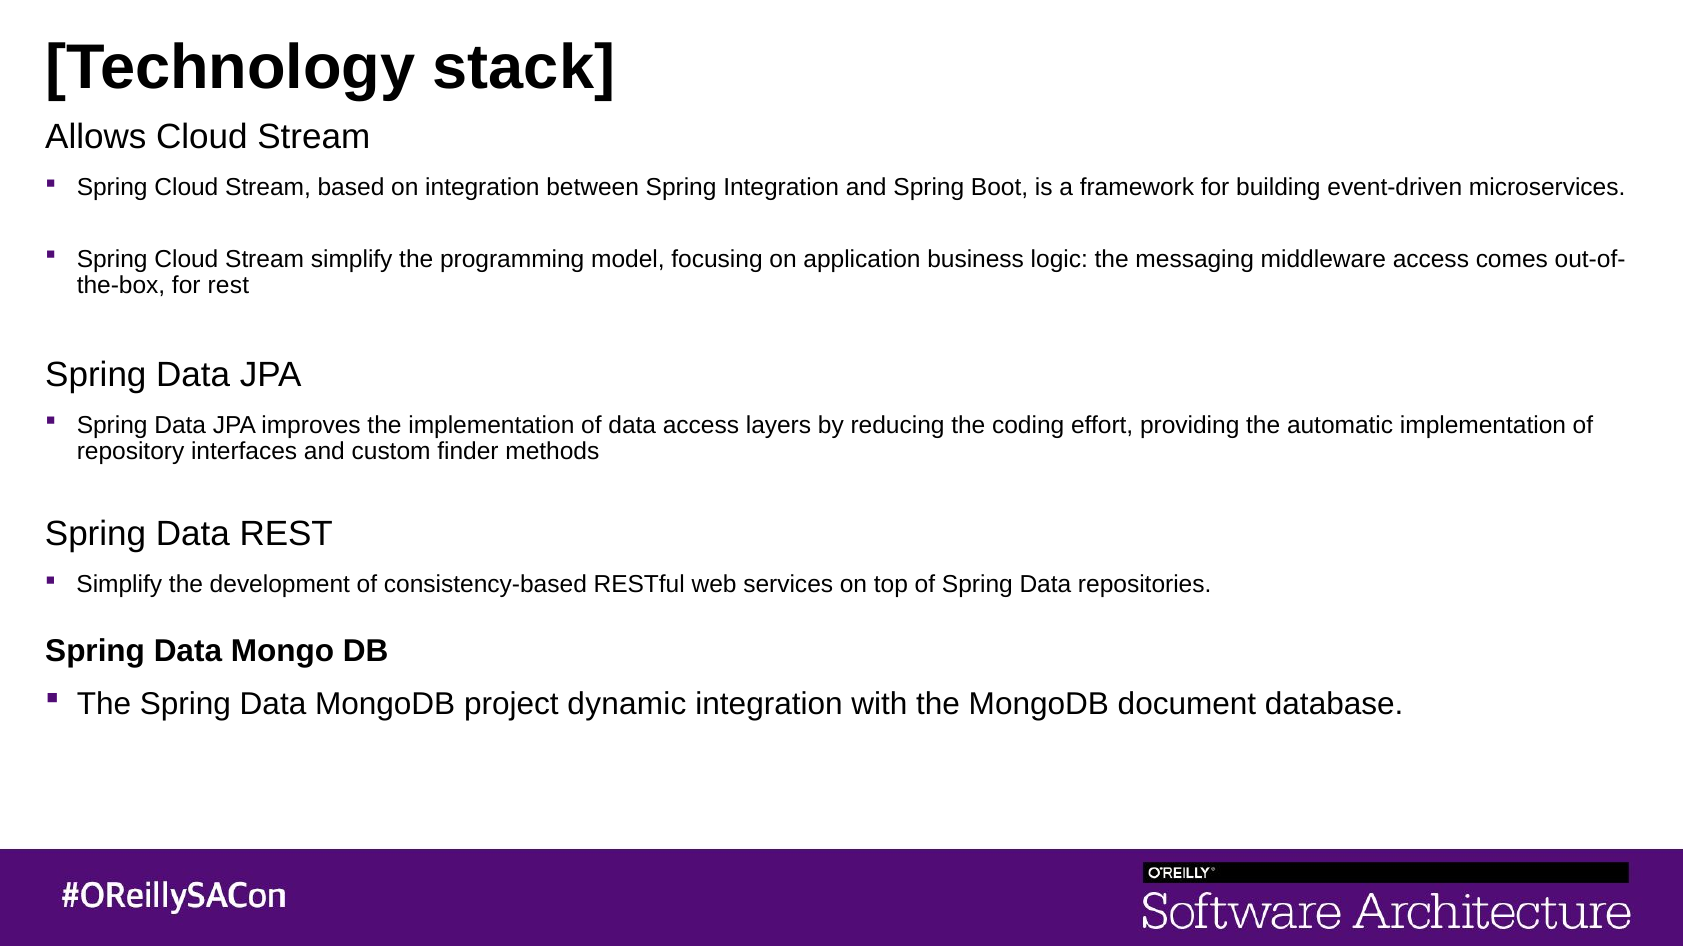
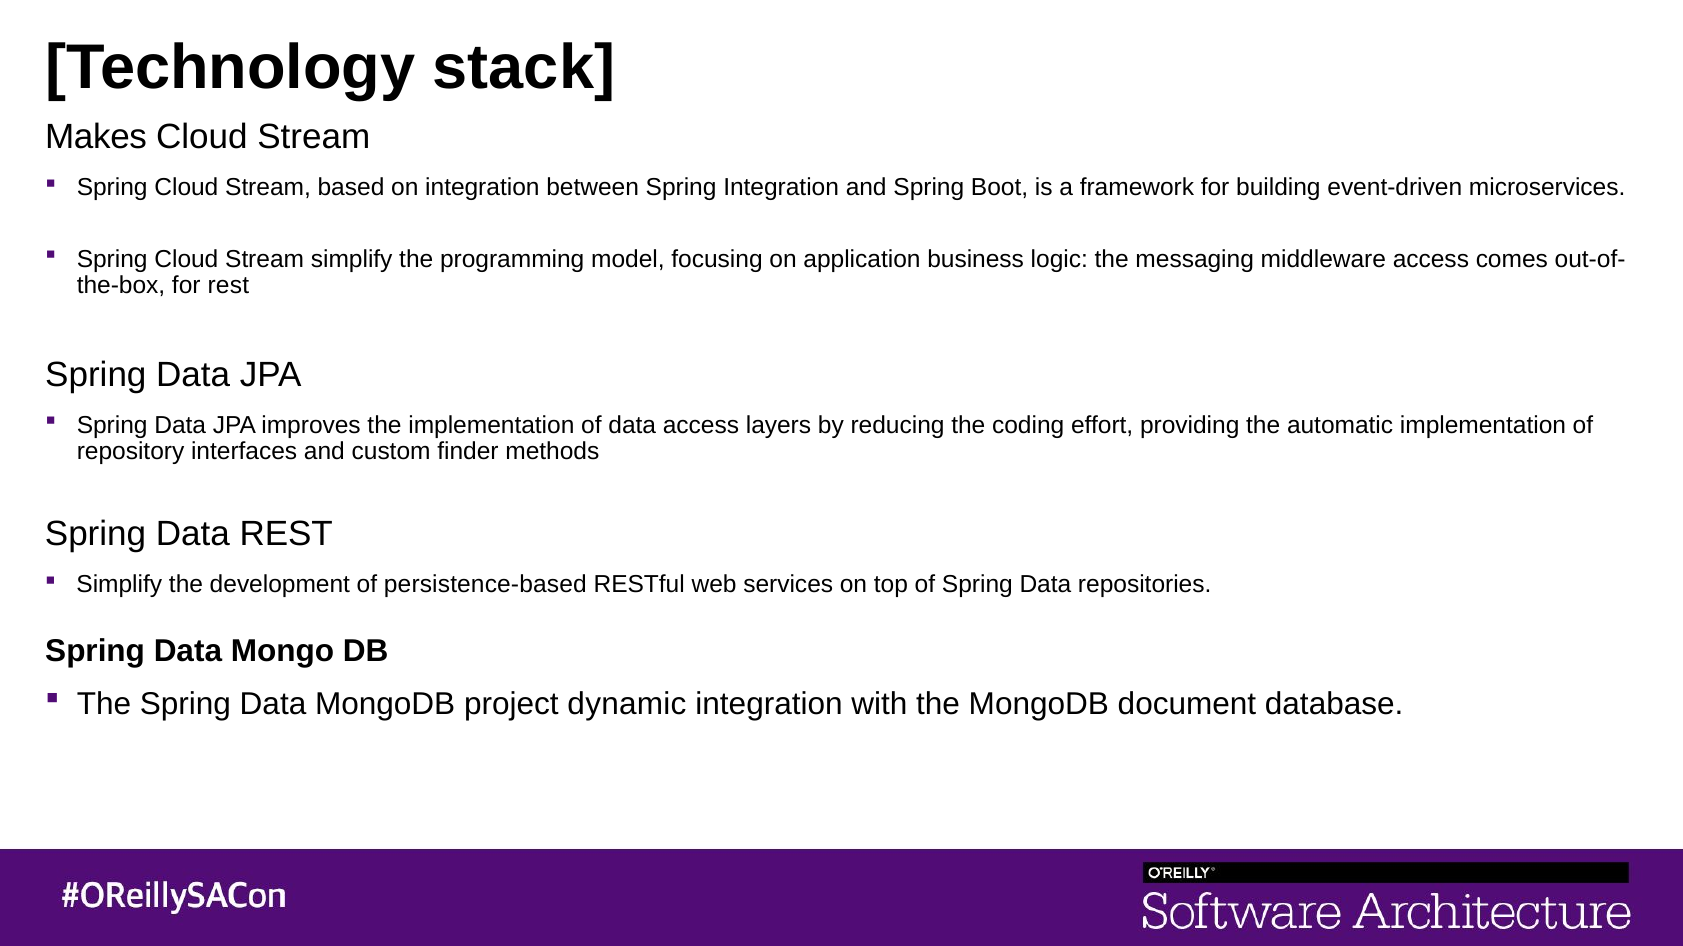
Allows: Allows -> Makes
consistency-based: consistency-based -> persistence-based
